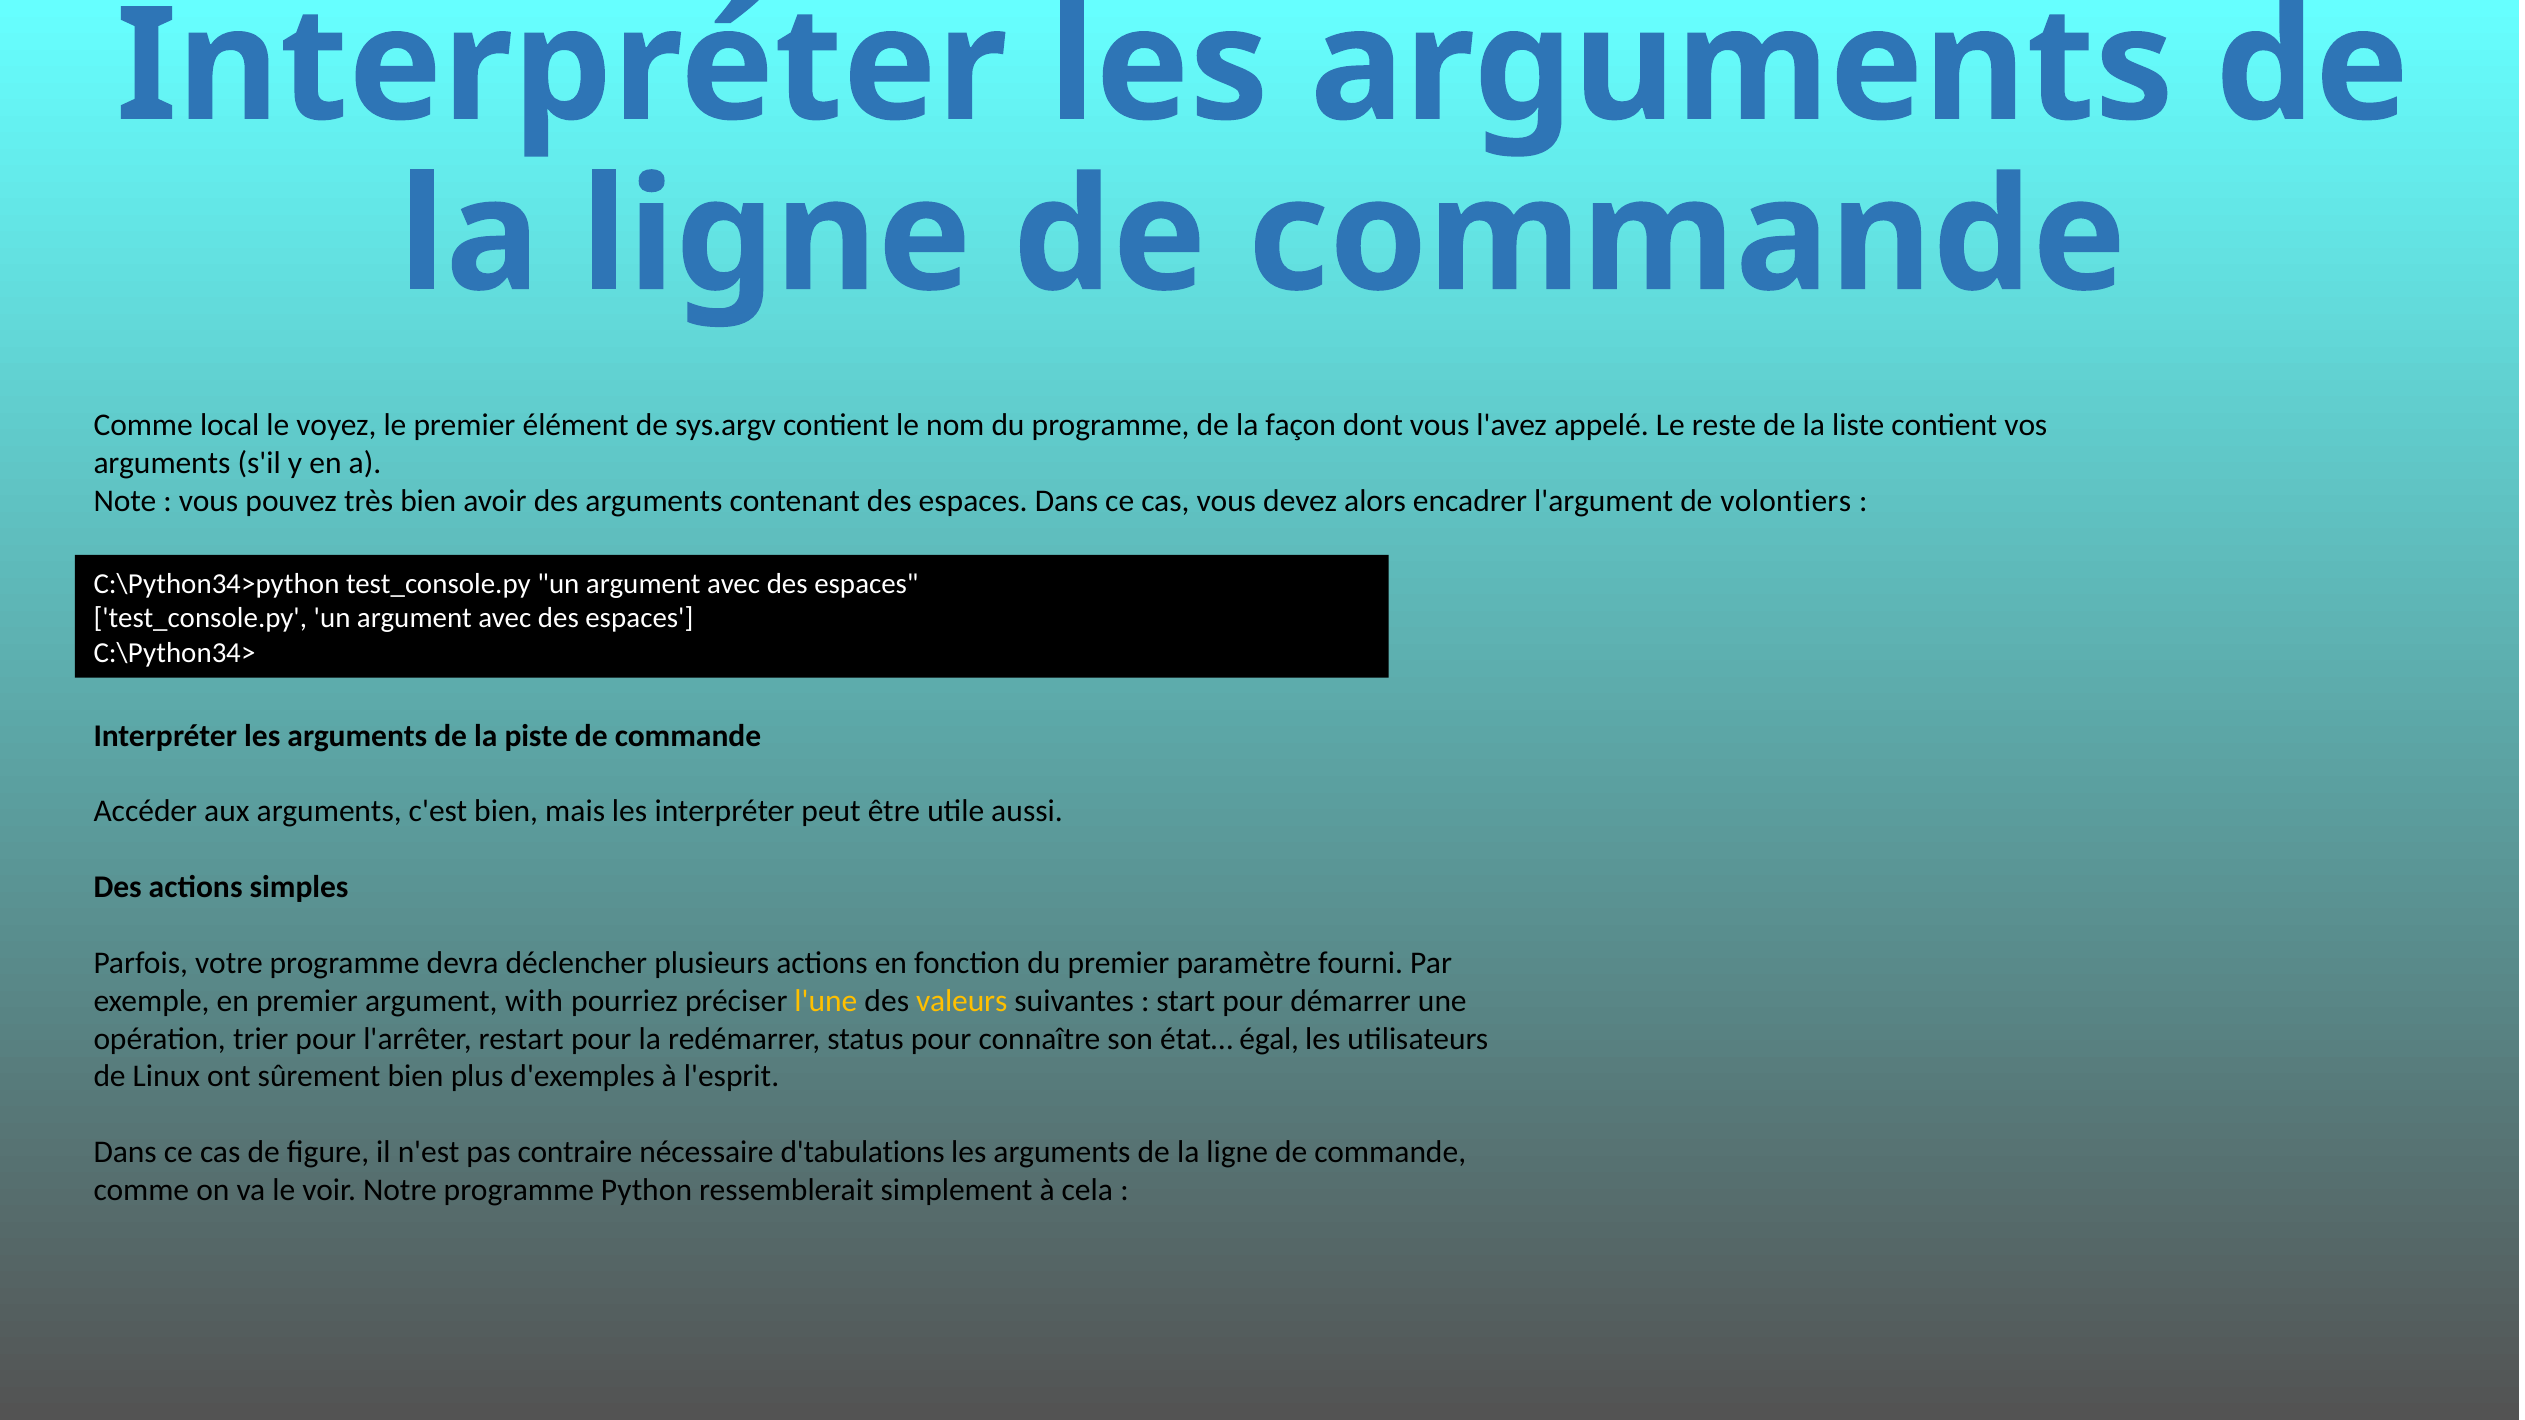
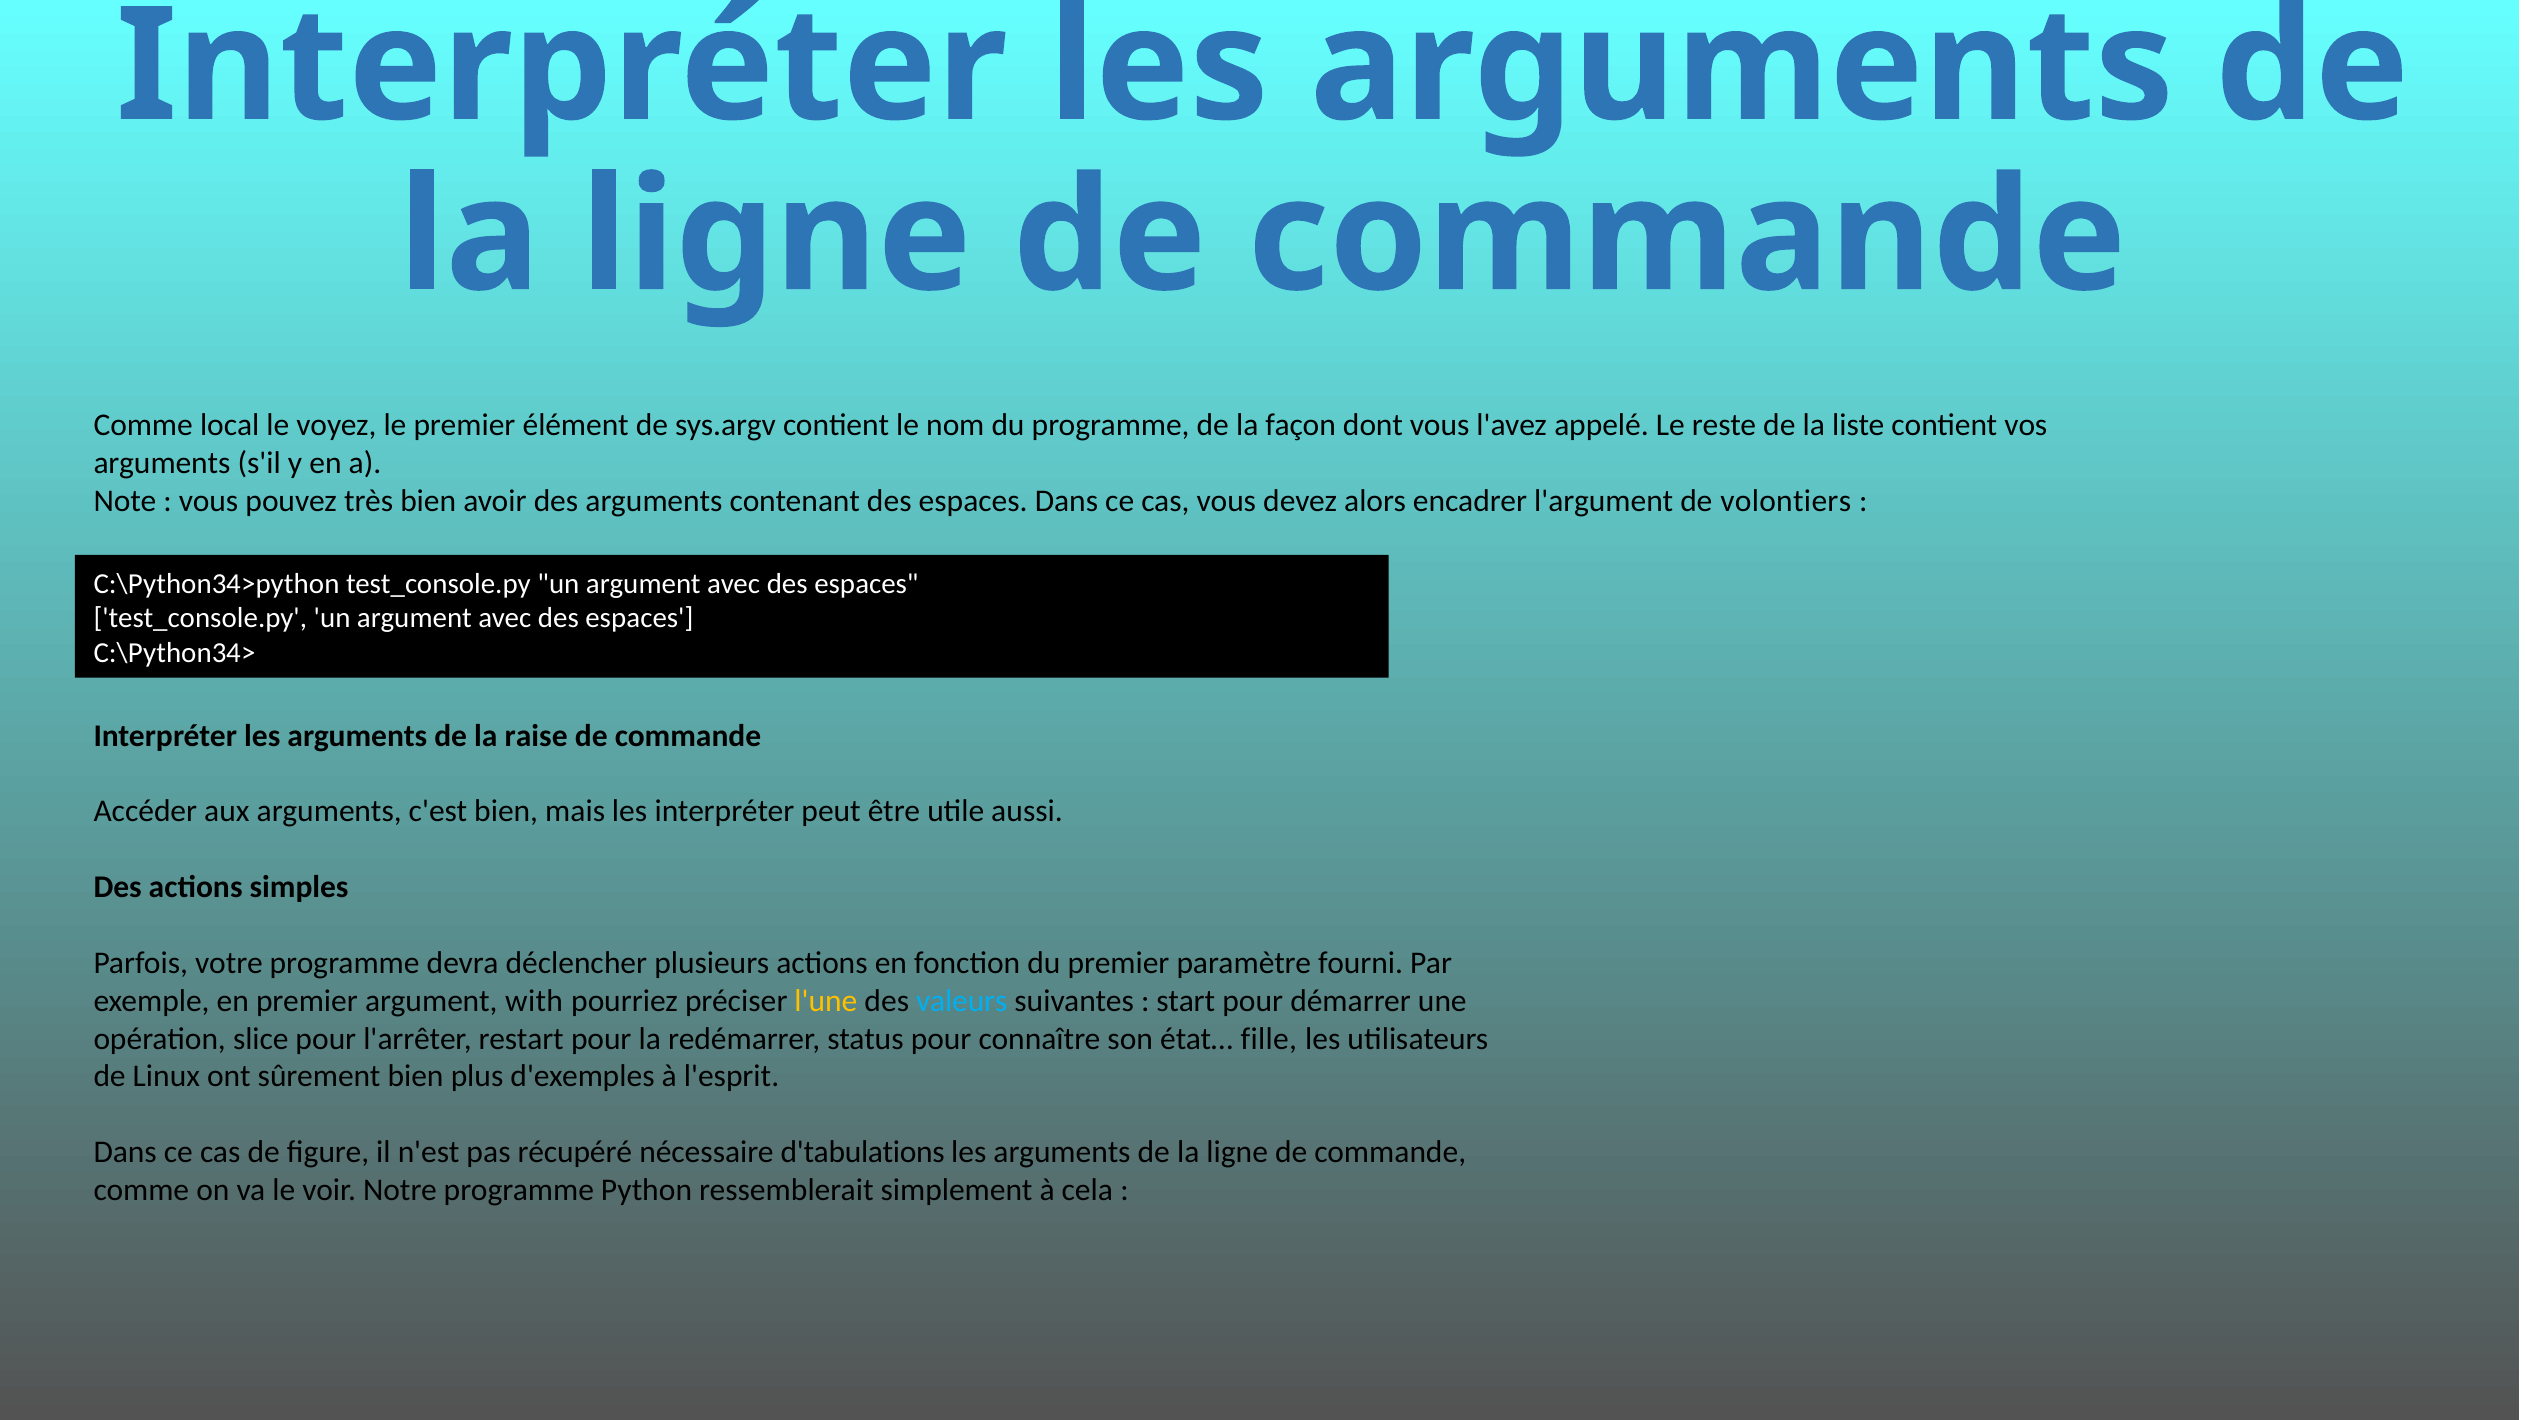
piste: piste -> raise
valeurs colour: yellow -> light blue
trier: trier -> slice
égal: égal -> fille
contraire: contraire -> récupéré
